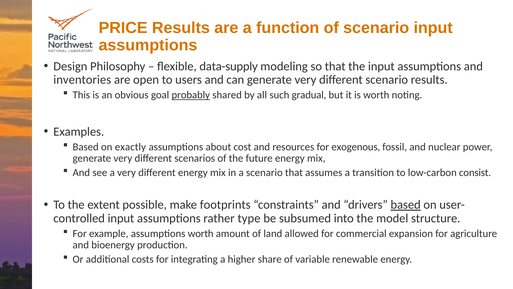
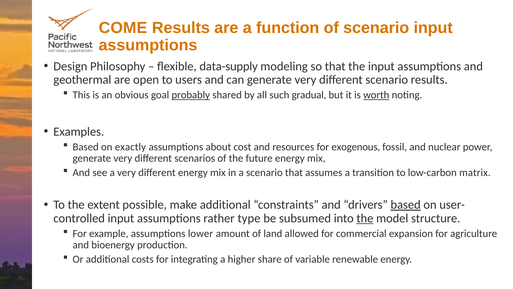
PRICE: PRICE -> COME
inventories: inventories -> geothermal
worth at (376, 95) underline: none -> present
consist: consist -> matrix
make footprints: footprints -> additional
the at (365, 218) underline: none -> present
assumptions worth: worth -> lower
